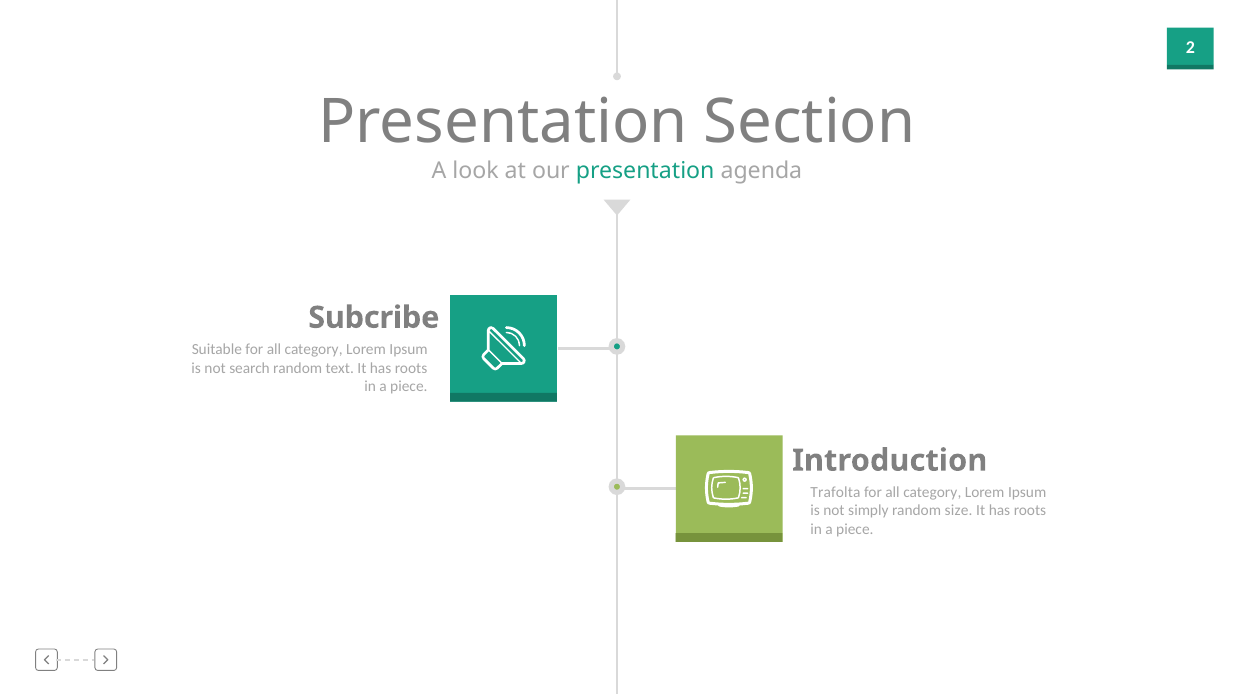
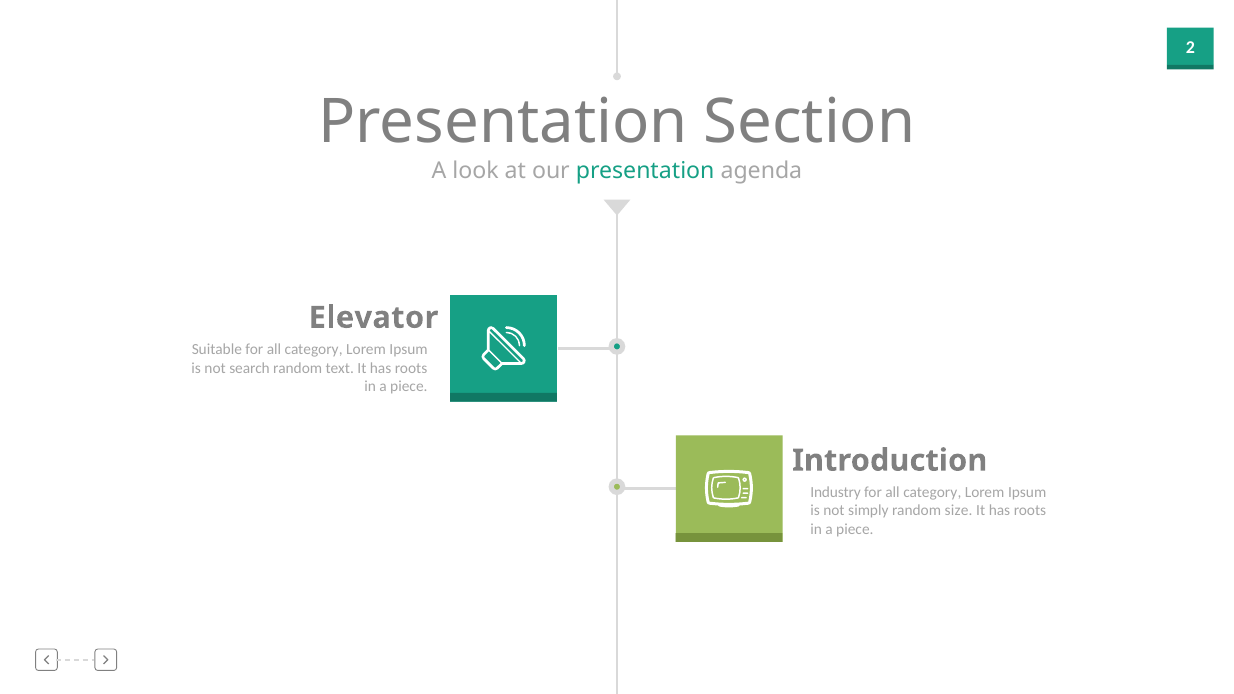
Subcribe: Subcribe -> Elevator
Trafolta: Trafolta -> Industry
